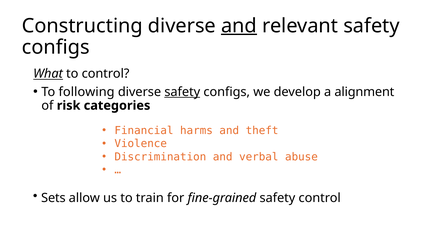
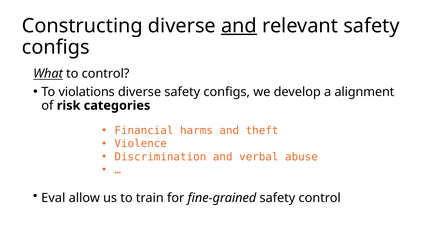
following: following -> violations
safety at (182, 92) underline: present -> none
Sets: Sets -> Eval
